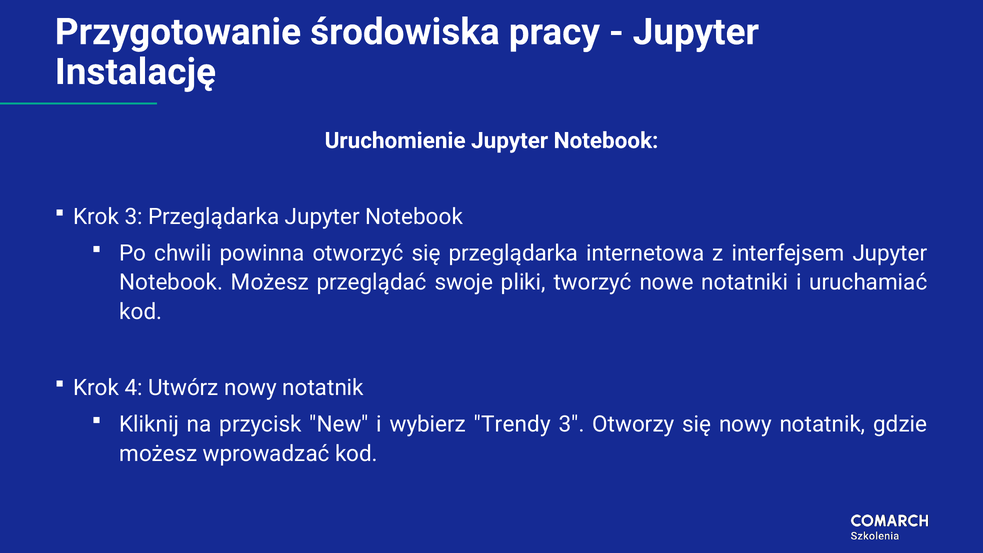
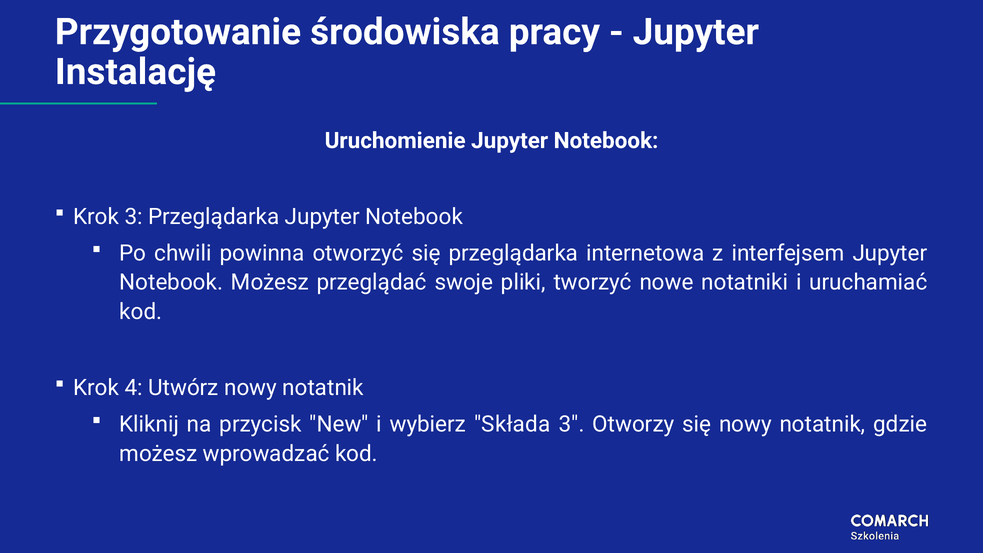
Trendy: Trendy -> Składa
